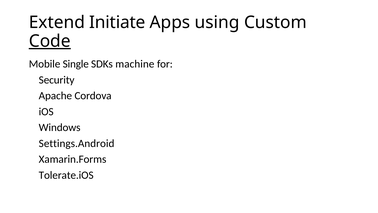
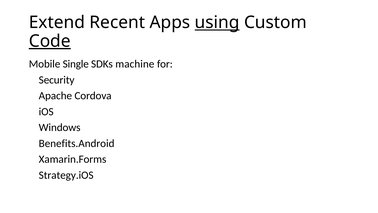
Initiate: Initiate -> Recent
using underline: none -> present
Settings.Android: Settings.Android -> Benefits.Android
Tolerate.iOS: Tolerate.iOS -> Strategy.iOS
